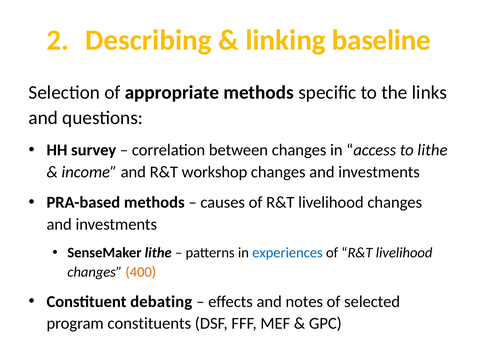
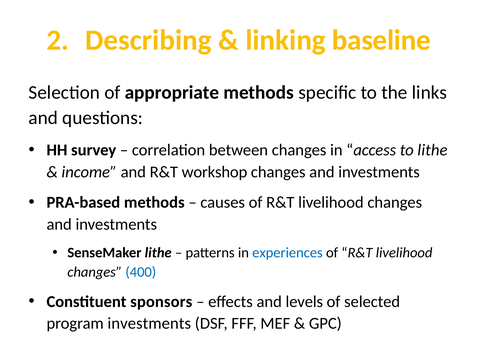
400 colour: orange -> blue
debating: debating -> sponsors
notes: notes -> levels
program constituents: constituents -> investments
